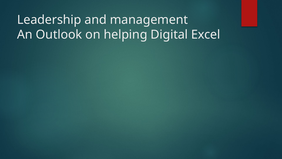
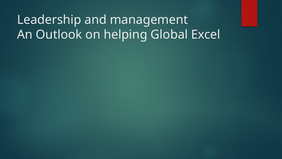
Digital: Digital -> Global
